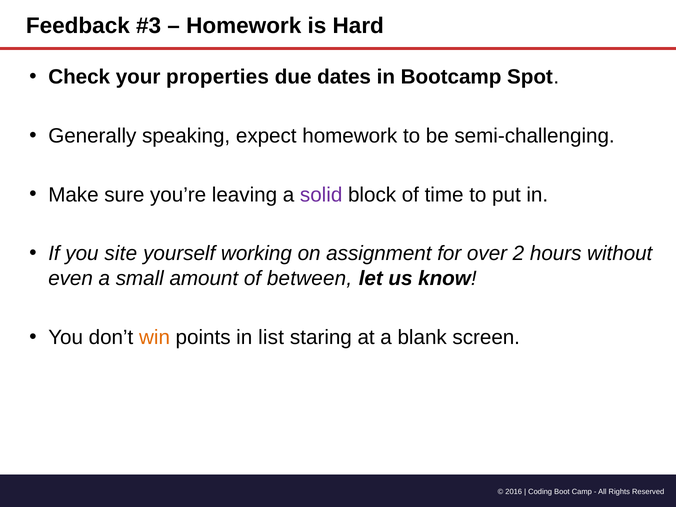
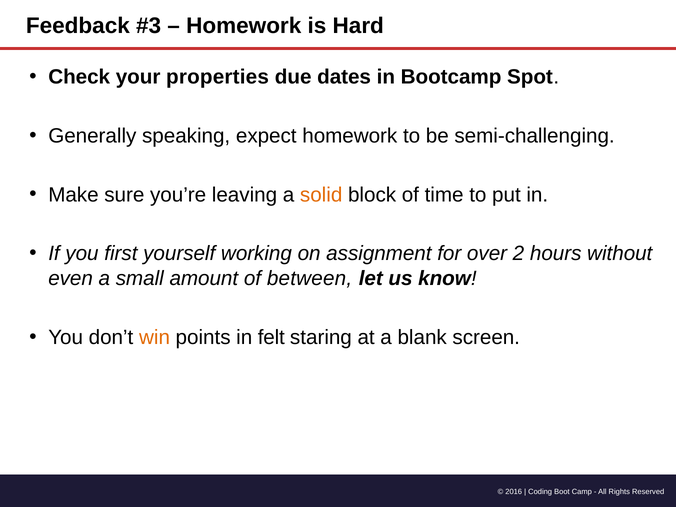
solid colour: purple -> orange
site: site -> first
list: list -> felt
